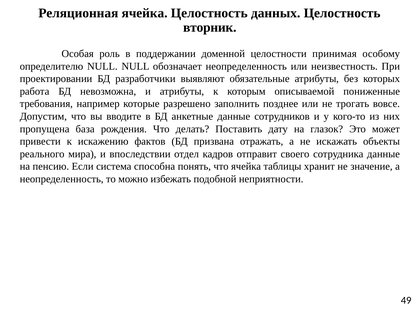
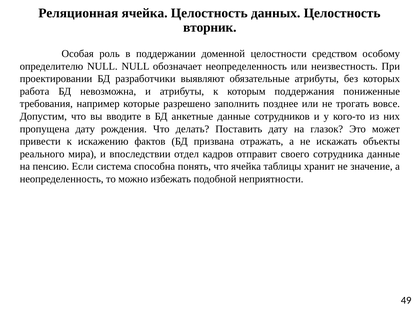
принимая: принимая -> средством
описываемой: описываемой -> поддержания
пропущена база: база -> дату
